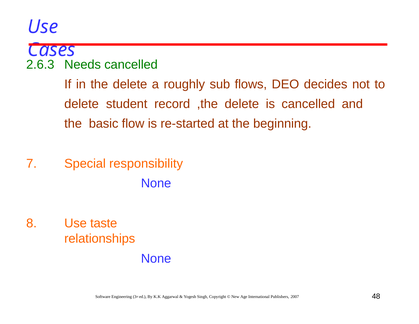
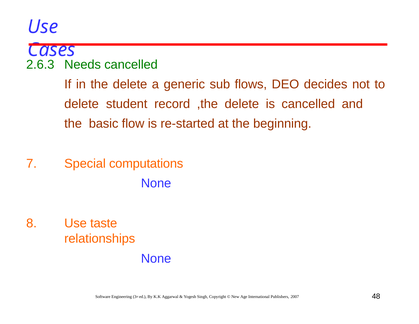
roughly: roughly -> generic
responsibility: responsibility -> computations
